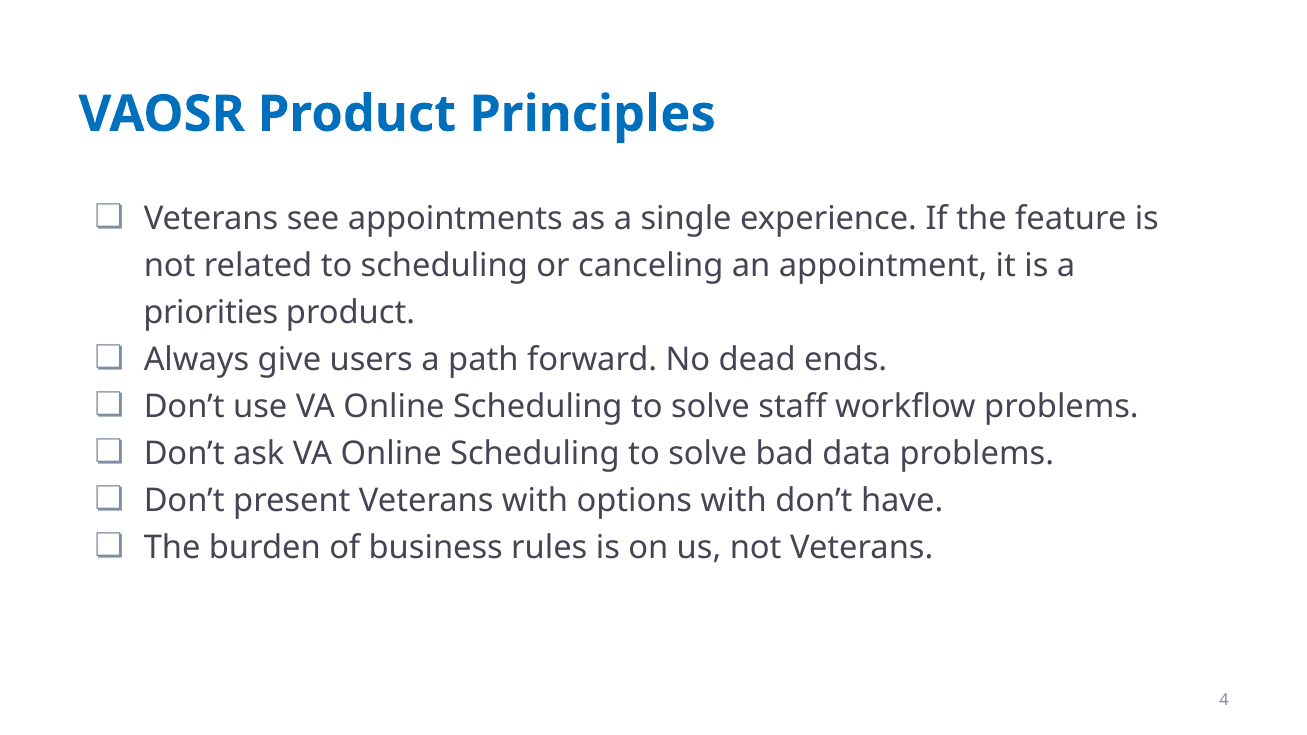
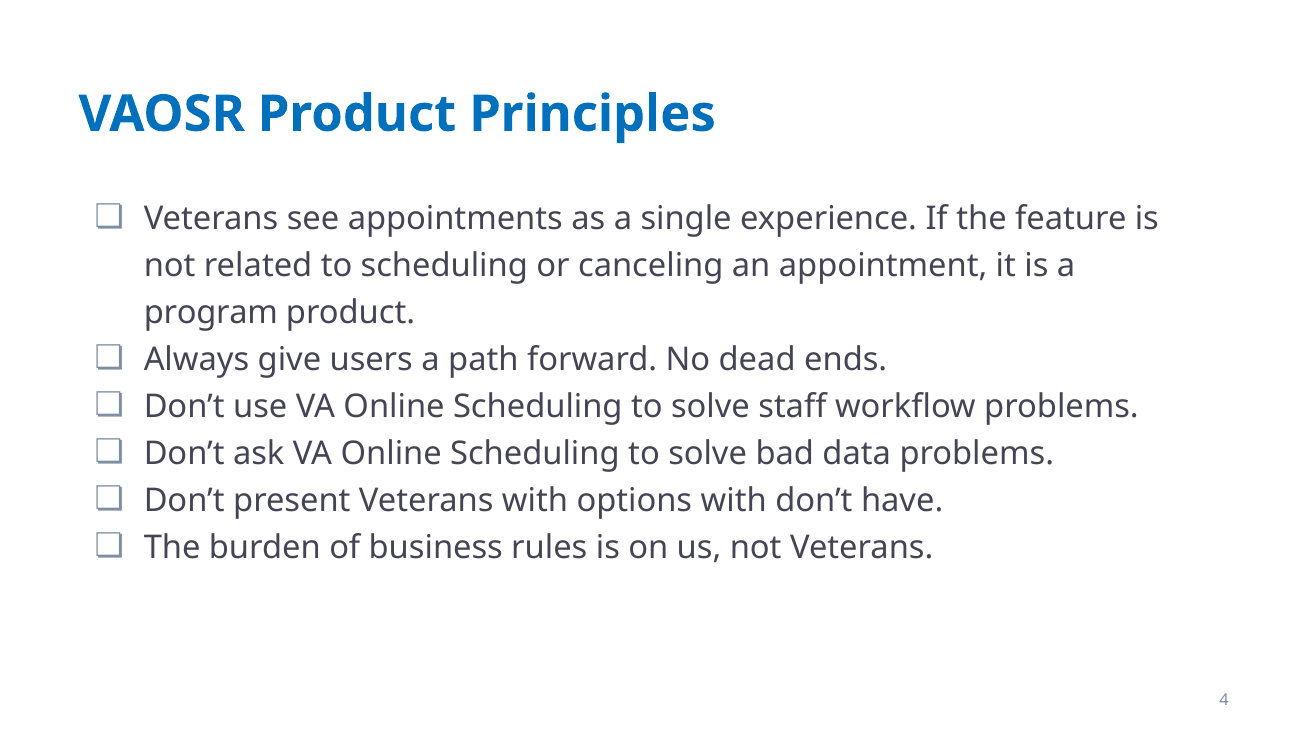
priorities: priorities -> program
